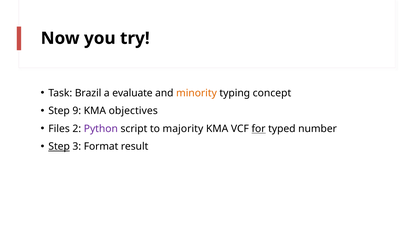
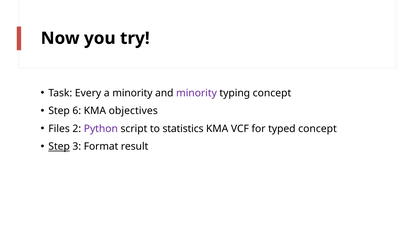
Brazil: Brazil -> Every
a evaluate: evaluate -> minority
minority at (196, 93) colour: orange -> purple
9: 9 -> 6
majority: majority -> statistics
for underline: present -> none
typed number: number -> concept
